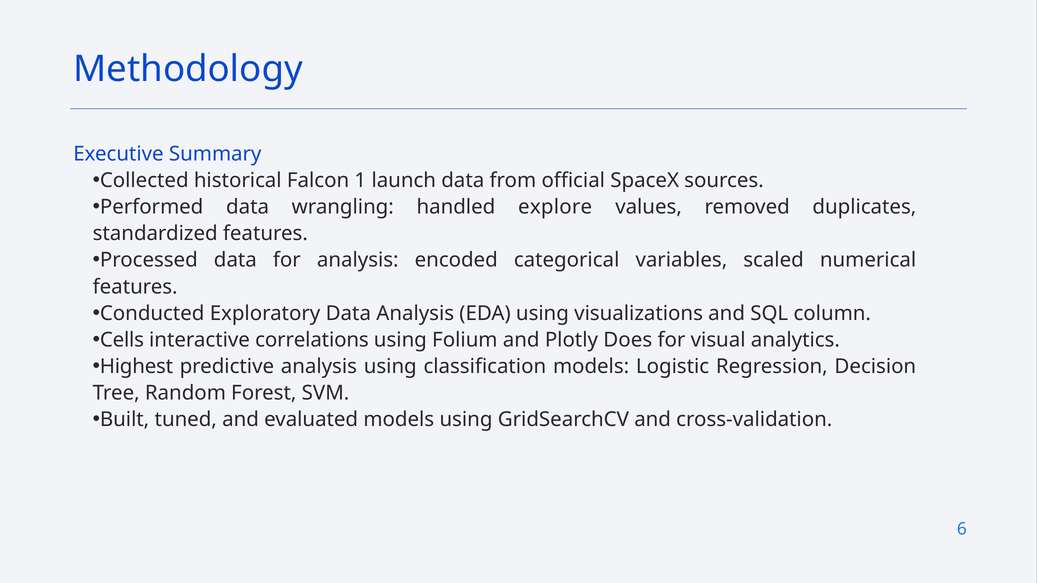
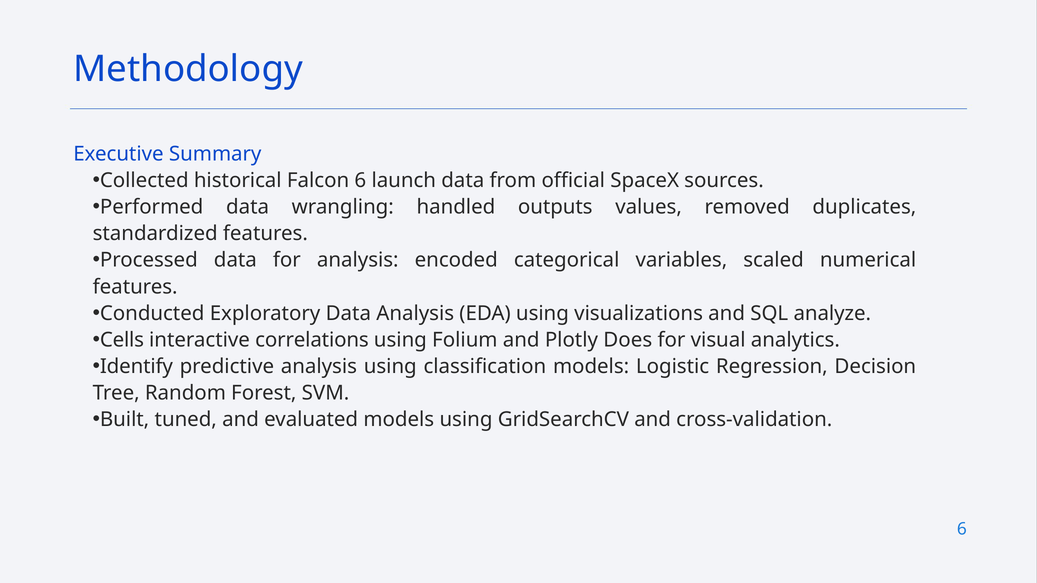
Falcon 1: 1 -> 6
explore: explore -> outputs
column: column -> analyze
Highest: Highest -> Identify
